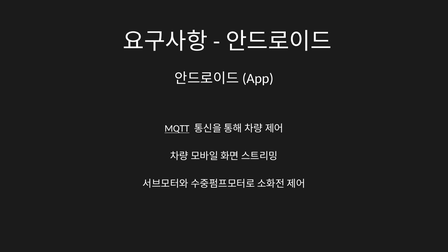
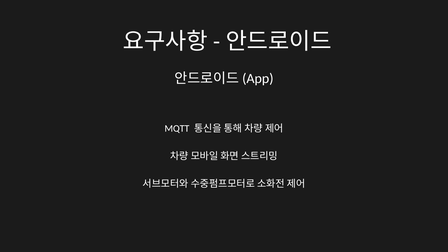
MQTT underline: present -> none
